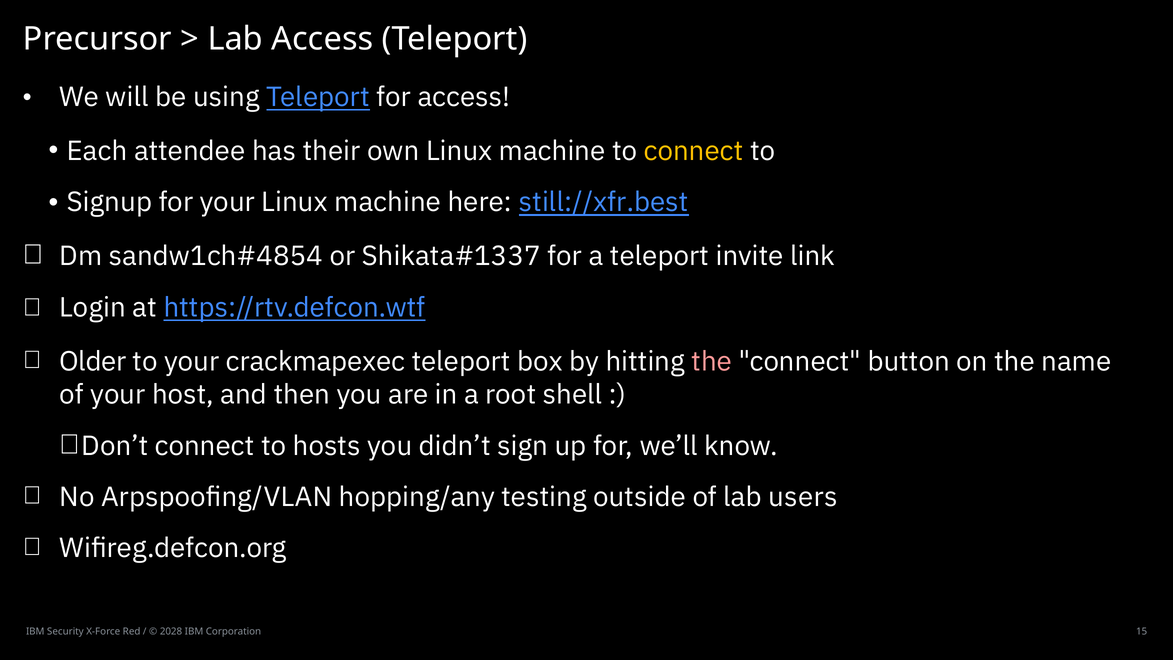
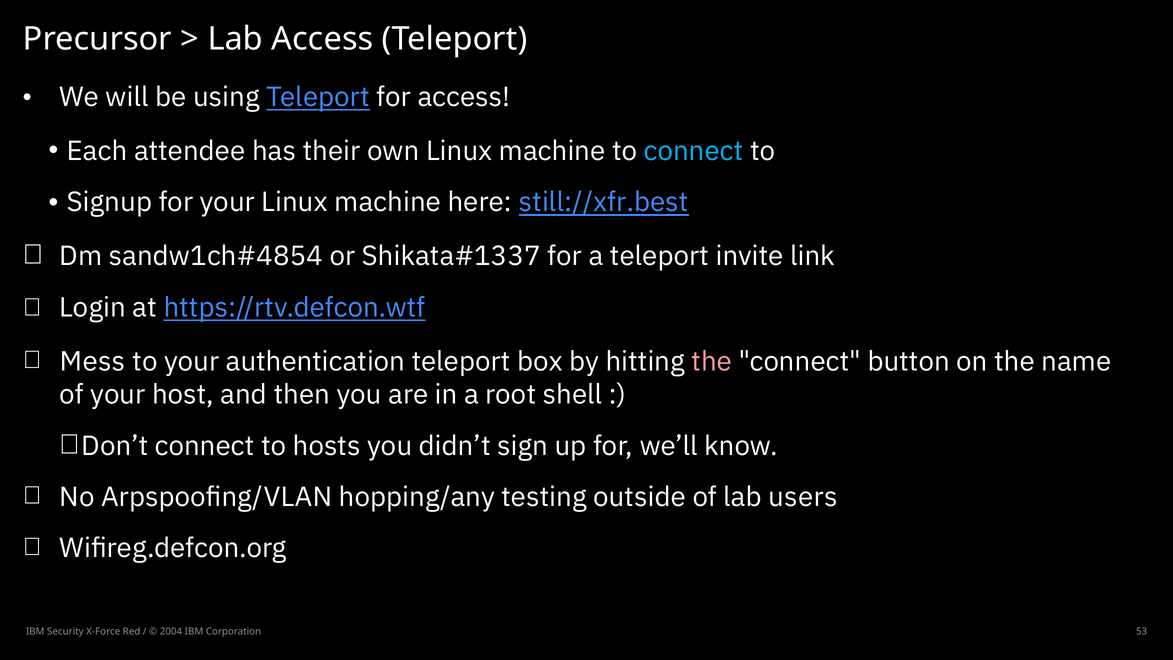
connect at (694, 151) colour: yellow -> light blue
Older: Older -> Mess
crackmapexec: crackmapexec -> authentication
2028: 2028 -> 2004
15: 15 -> 53
